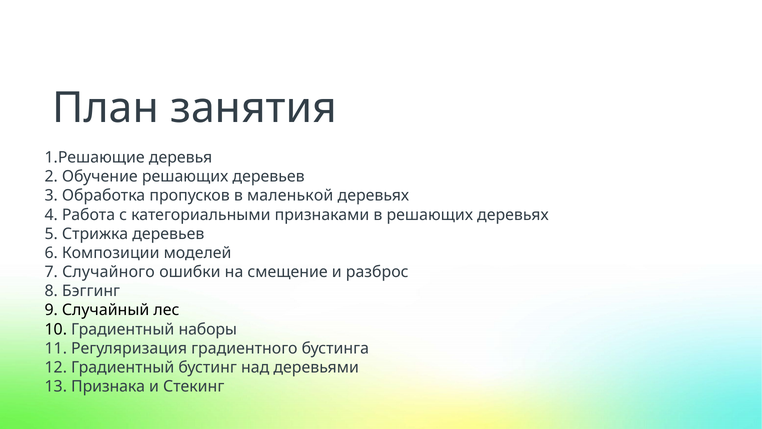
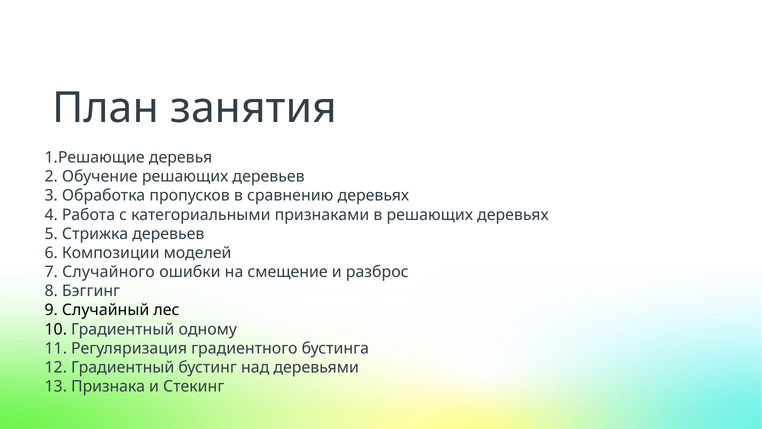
маленькой: маленькой -> сравнению
наборы: наборы -> одному
